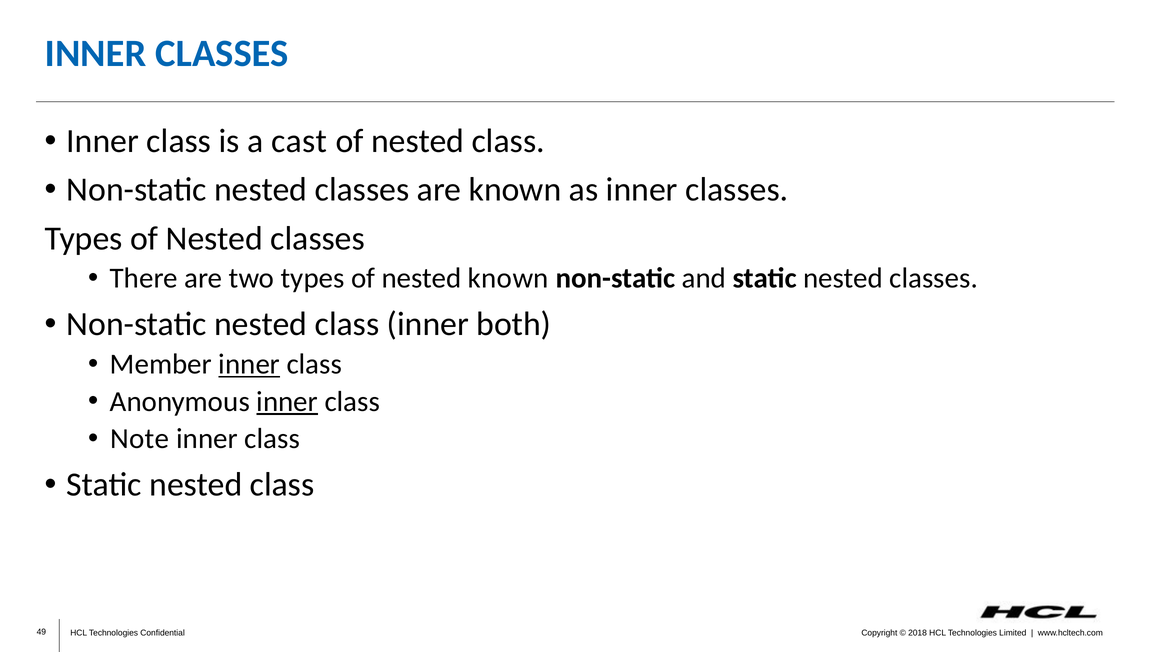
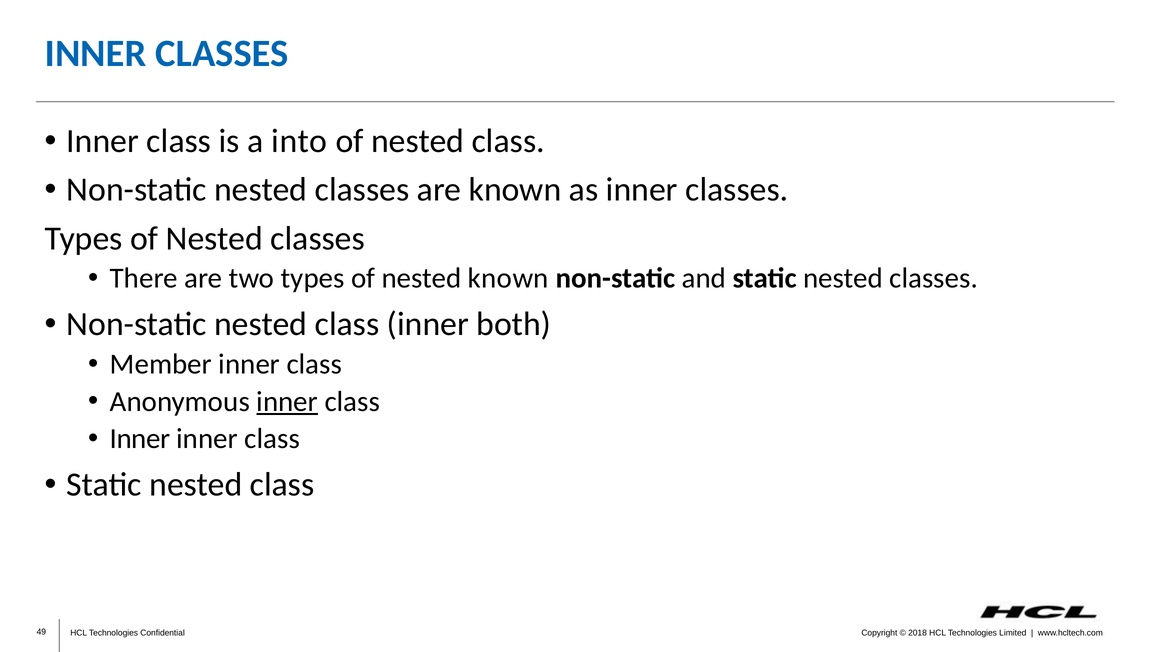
cast: cast -> into
inner at (249, 364) underline: present -> none
Note at (140, 439): Note -> Inner
